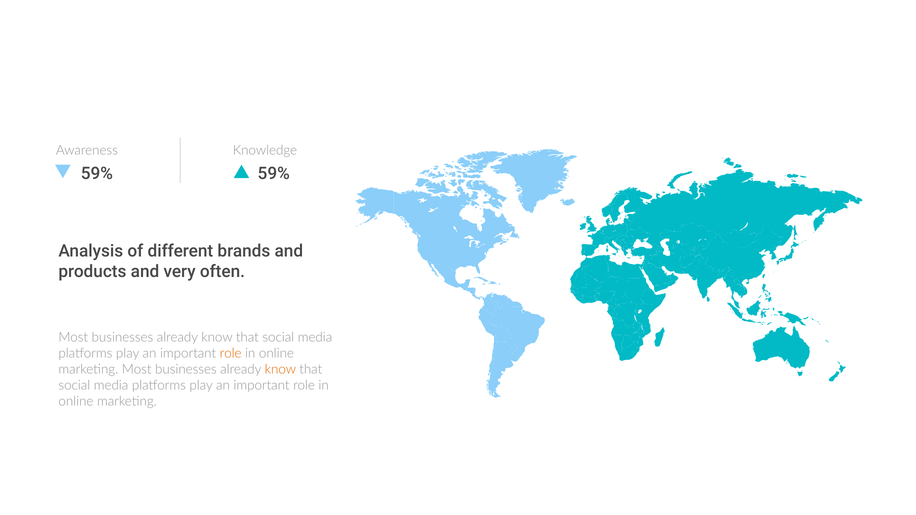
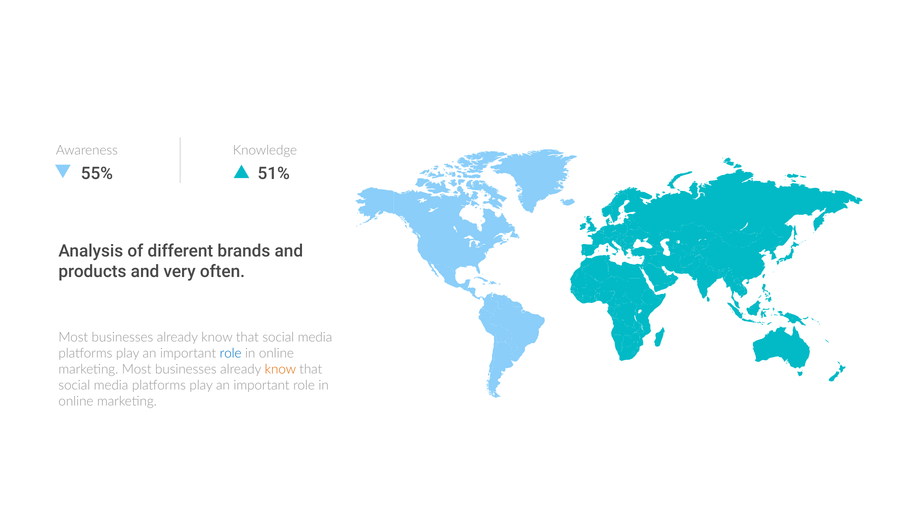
59% at (97, 174): 59% -> 55%
59% at (274, 174): 59% -> 51%
role at (231, 353) colour: orange -> blue
